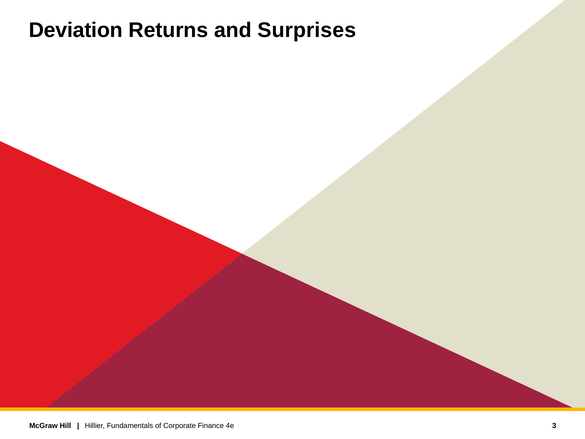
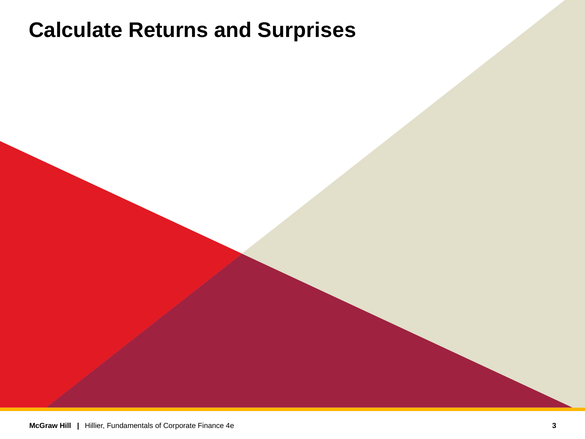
Deviation: Deviation -> Calculate
